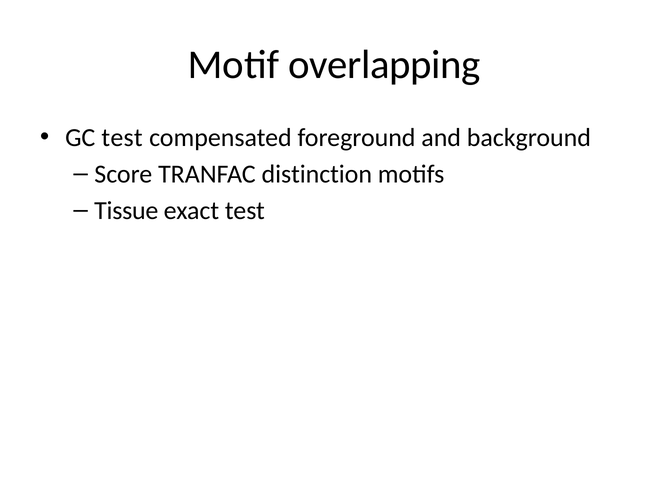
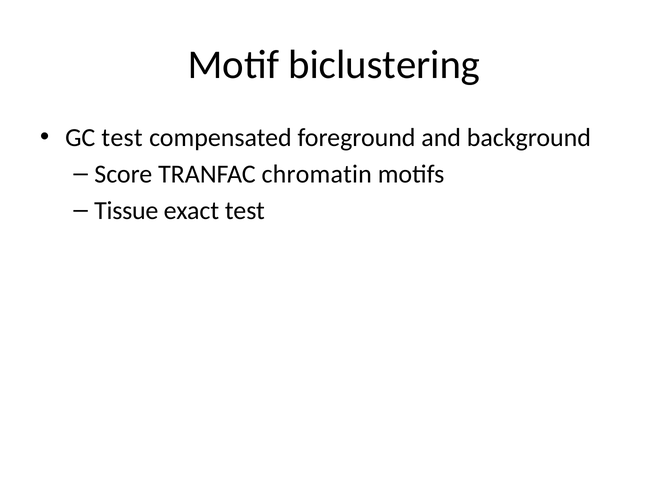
overlapping: overlapping -> biclustering
distinction: distinction -> chromatin
